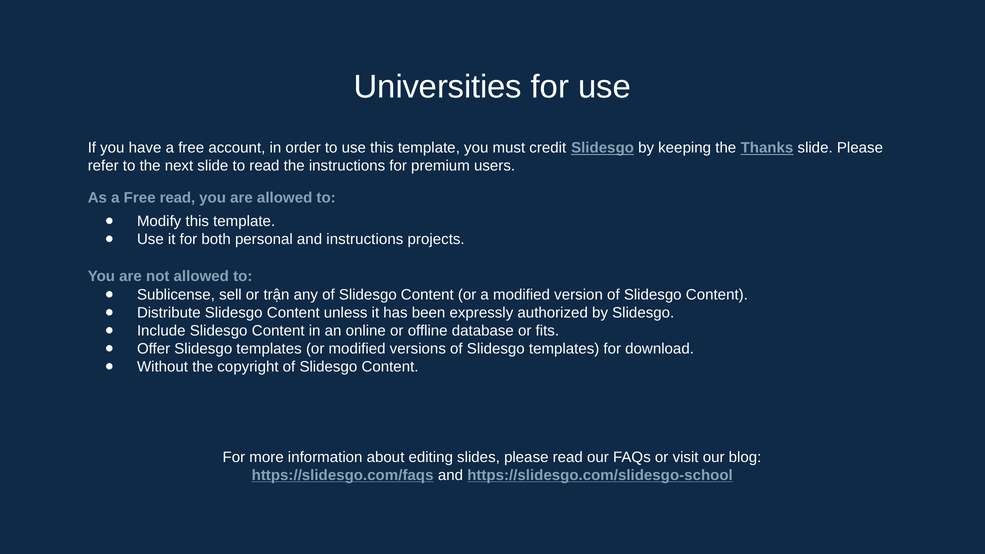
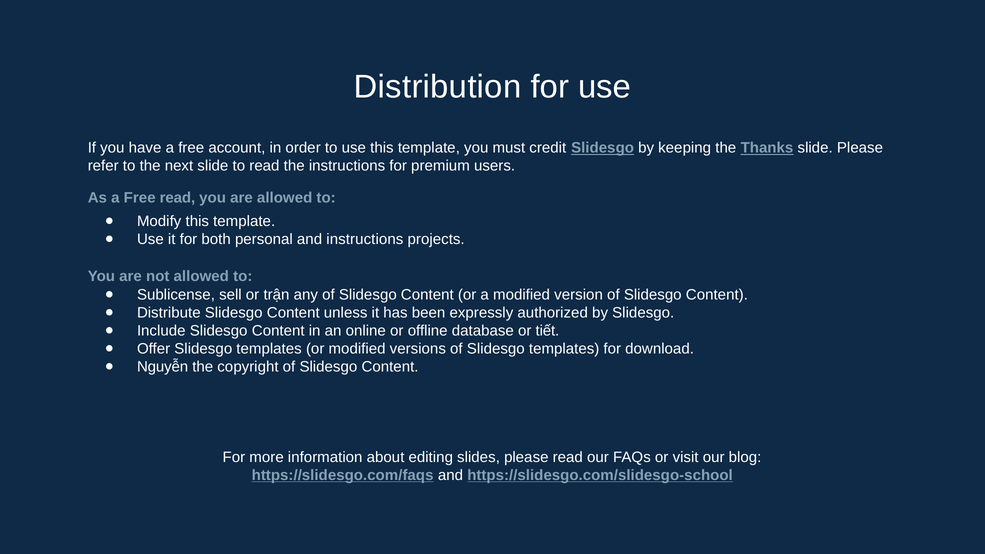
Universities: Universities -> Distribution
fits: fits -> tiết
Without: Without -> Nguyễn
